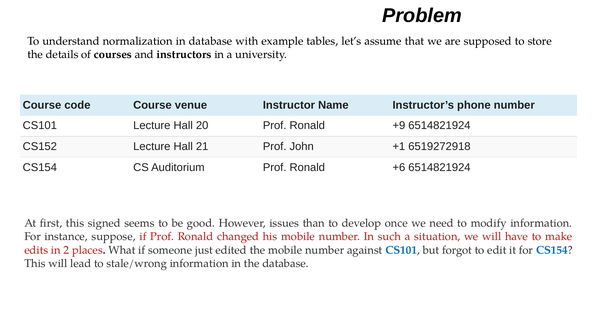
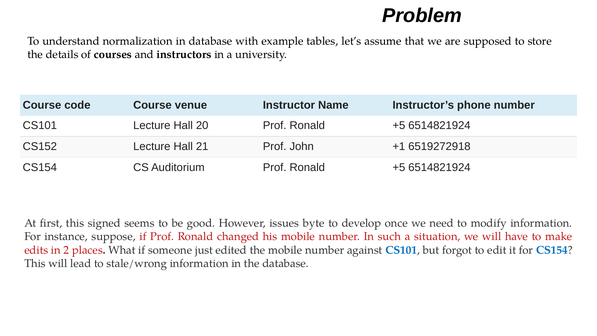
20 Prof Ronald +9: +9 -> +5
Auditorium Prof Ronald +6: +6 -> +5
than: than -> byte
